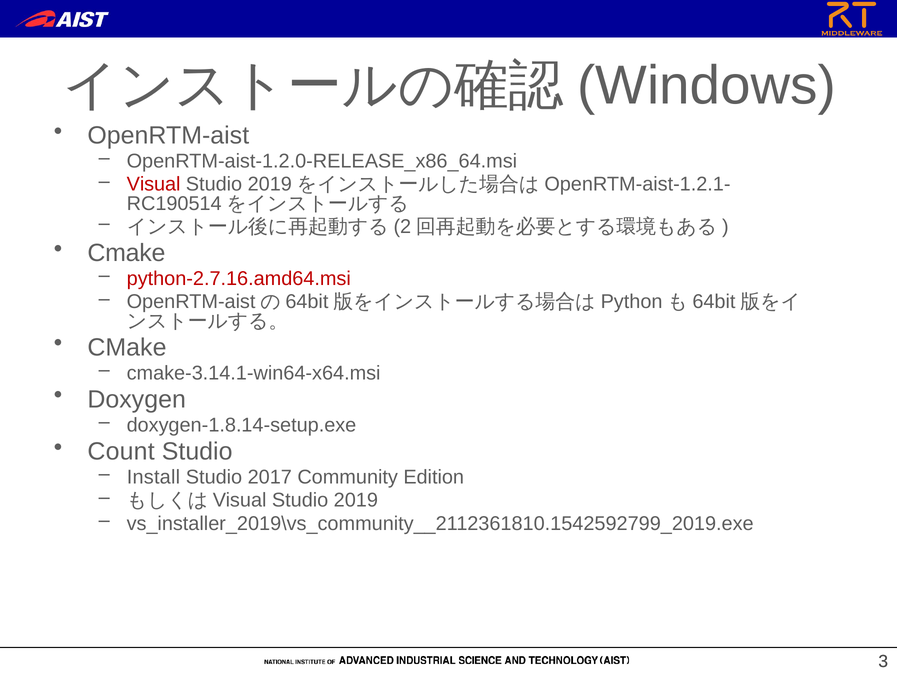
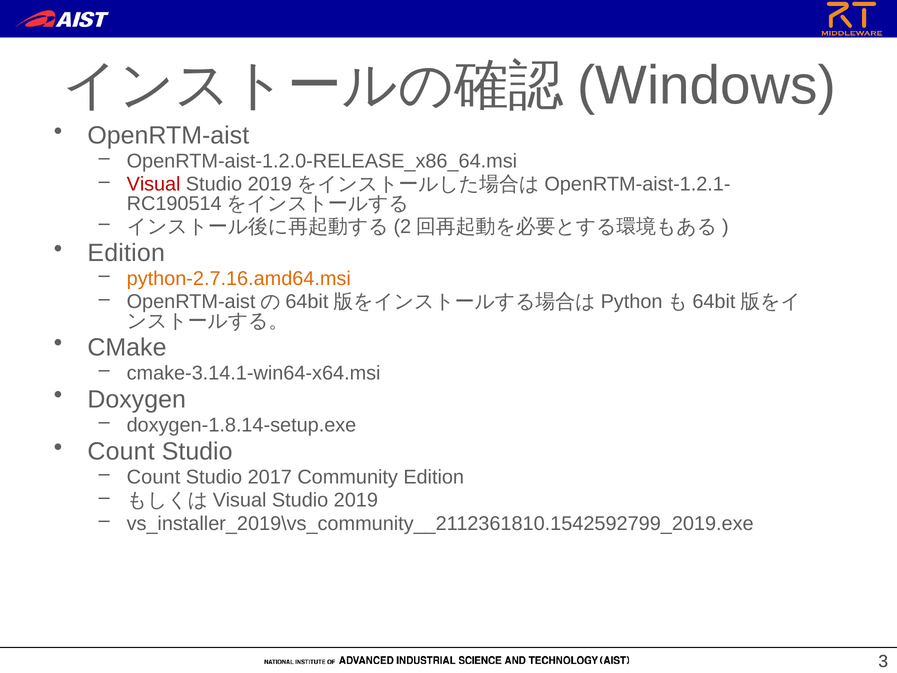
Cmake at (126, 253): Cmake -> Edition
python-2.7.16.amd64.msi colour: red -> orange
Install at (153, 477): Install -> Count
